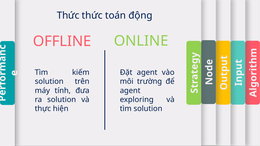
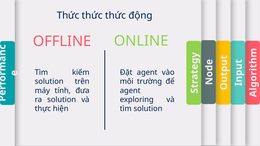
toán at (116, 15): toán -> thức
